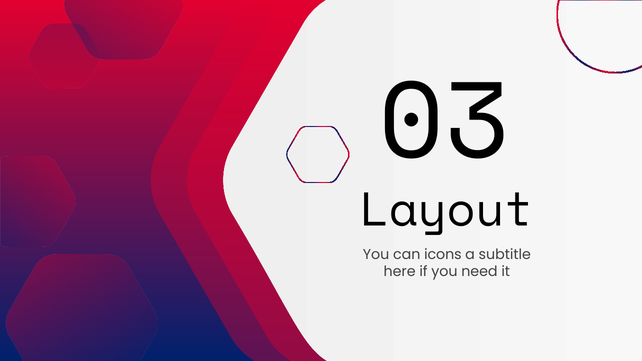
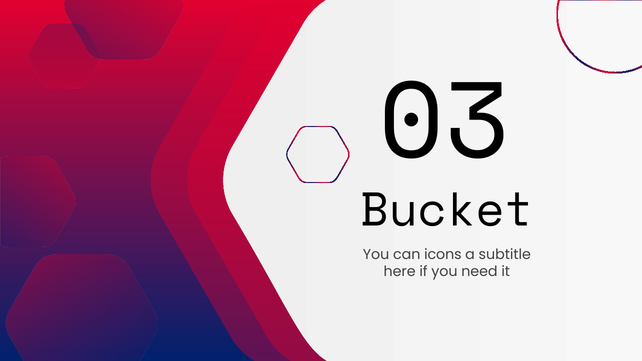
Layout: Layout -> Bucket
